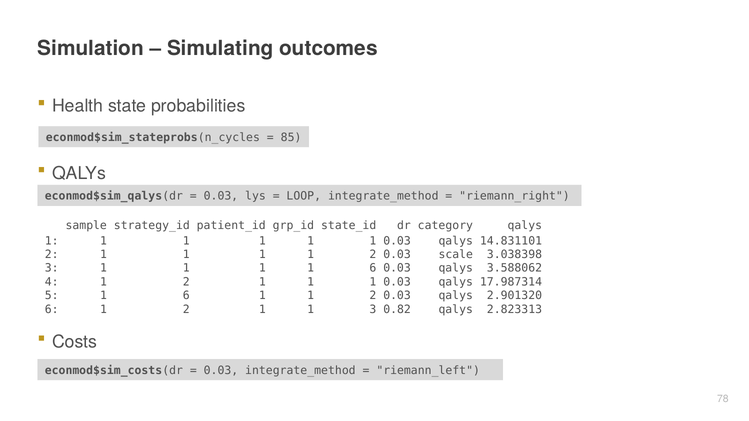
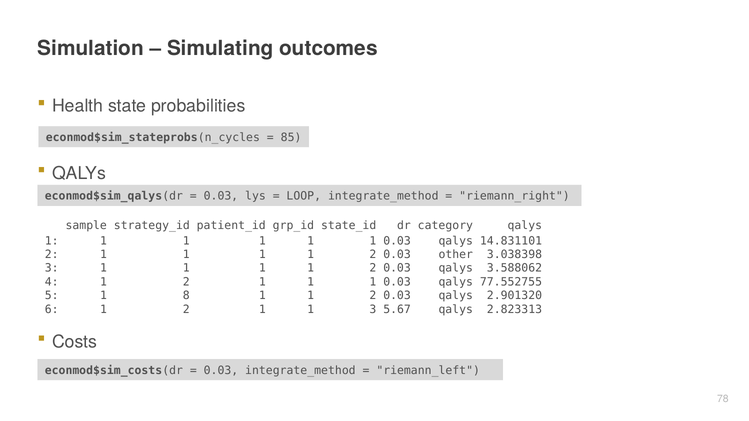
scale: scale -> other
6 at (373, 268): 6 -> 2
17.987314: 17.987314 -> 77.552755
5 1 6: 6 -> 8
0.82: 0.82 -> 5.67
